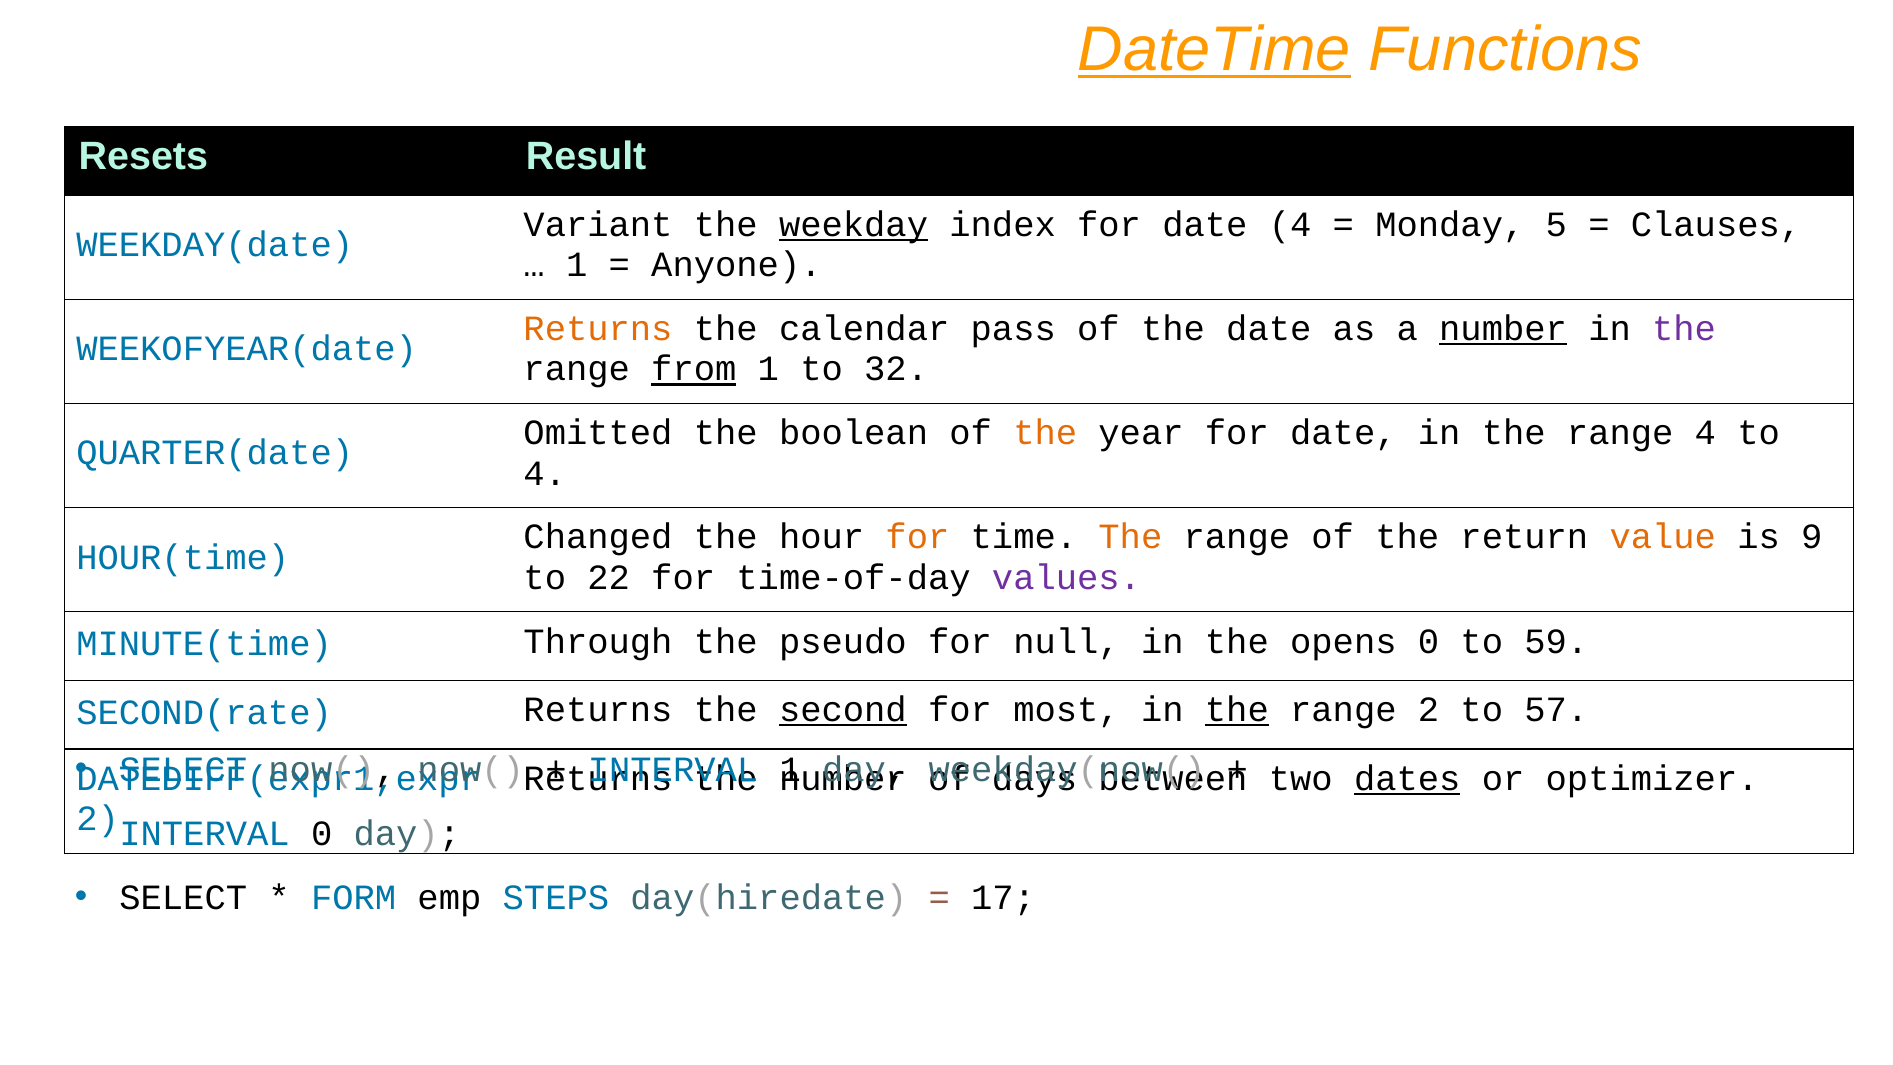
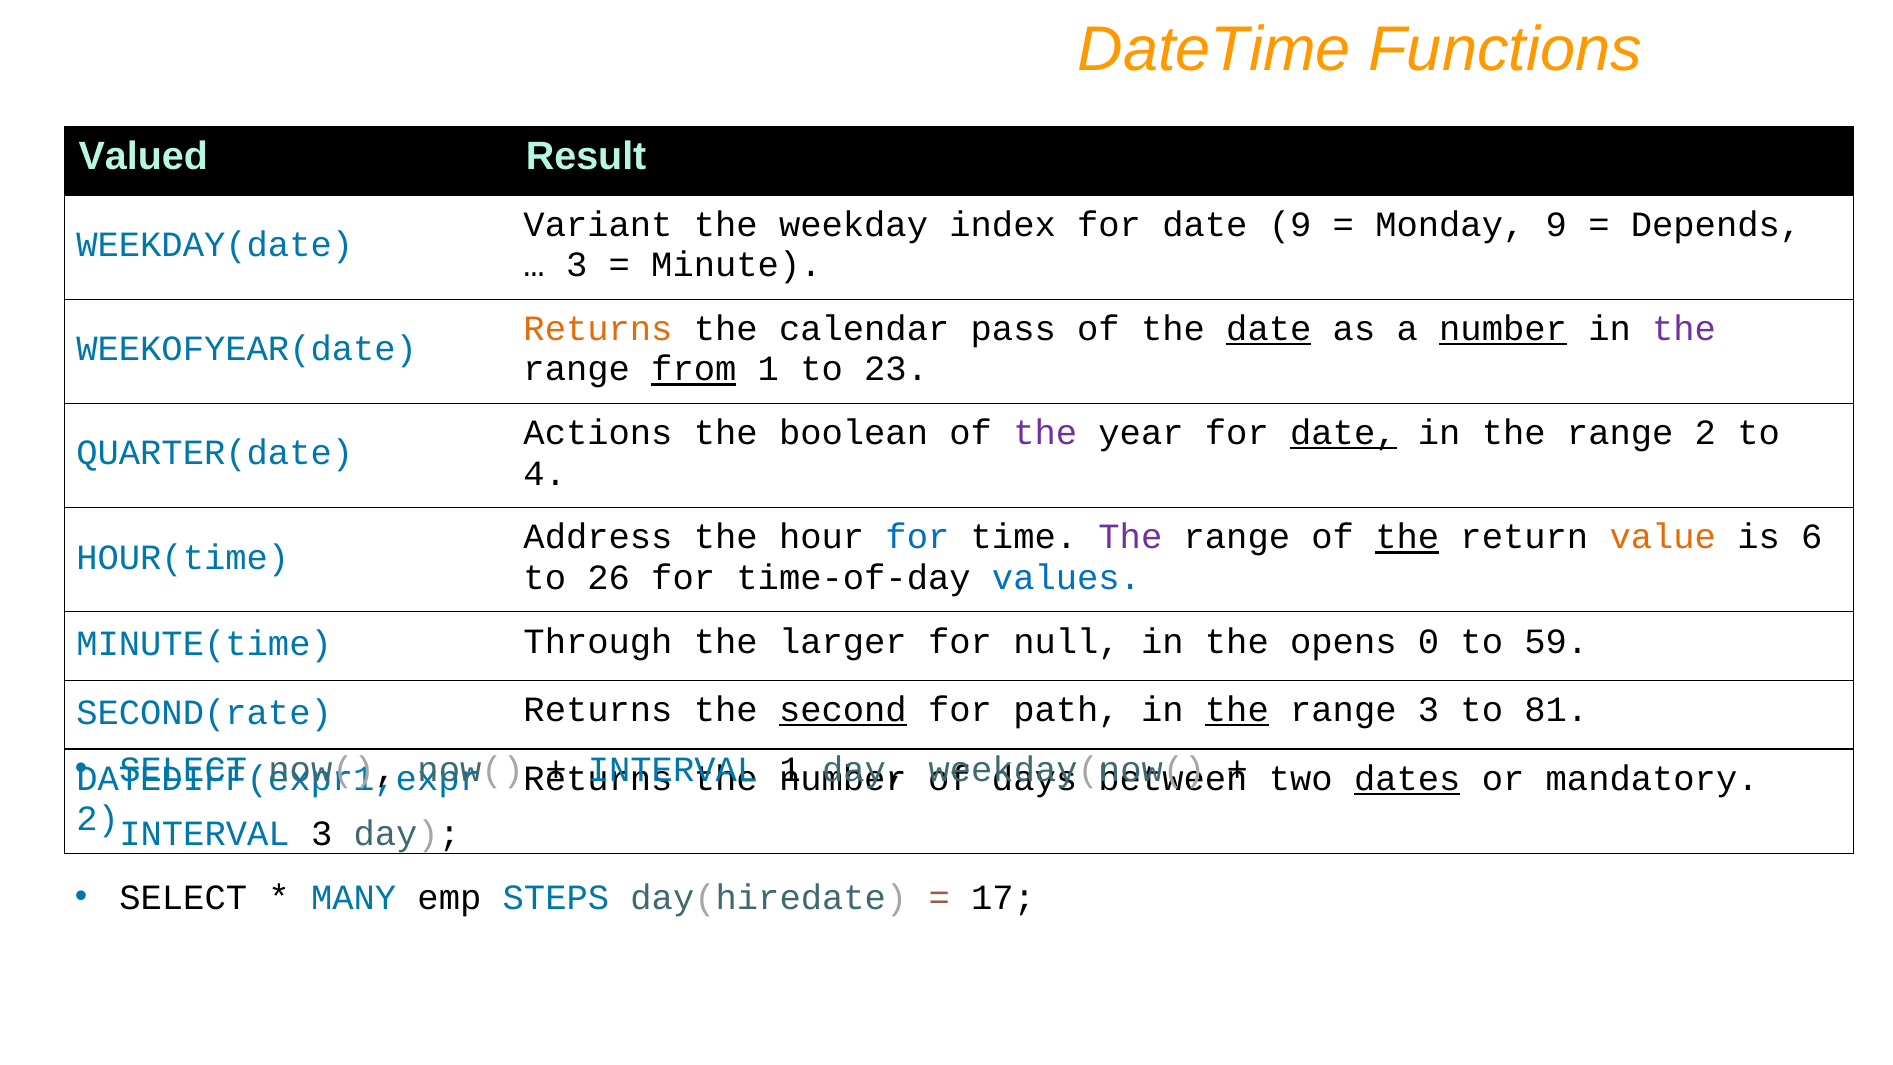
DateTime underline: present -> none
Resets: Resets -> Valued
weekday underline: present -> none
date 4: 4 -> 9
Monday 5: 5 -> 9
Clauses: Clauses -> Depends
1 at (577, 265): 1 -> 3
Anyone: Anyone -> Minute
date at (1269, 329) underline: none -> present
32: 32 -> 23
Omitted: Omitted -> Actions
the at (1045, 433) colour: orange -> purple
date at (1343, 433) underline: none -> present
range 4: 4 -> 2
Changed: Changed -> Address
for at (917, 537) colour: orange -> blue
The at (1130, 537) colour: orange -> purple
the at (1407, 537) underline: none -> present
9: 9 -> 6
22: 22 -> 26
values colour: purple -> blue
pseudo: pseudo -> larger
most: most -> path
range 2: 2 -> 3
57: 57 -> 81
optimizer: optimizer -> mandatory
INTERVAL 0: 0 -> 3
FORM: FORM -> MANY
